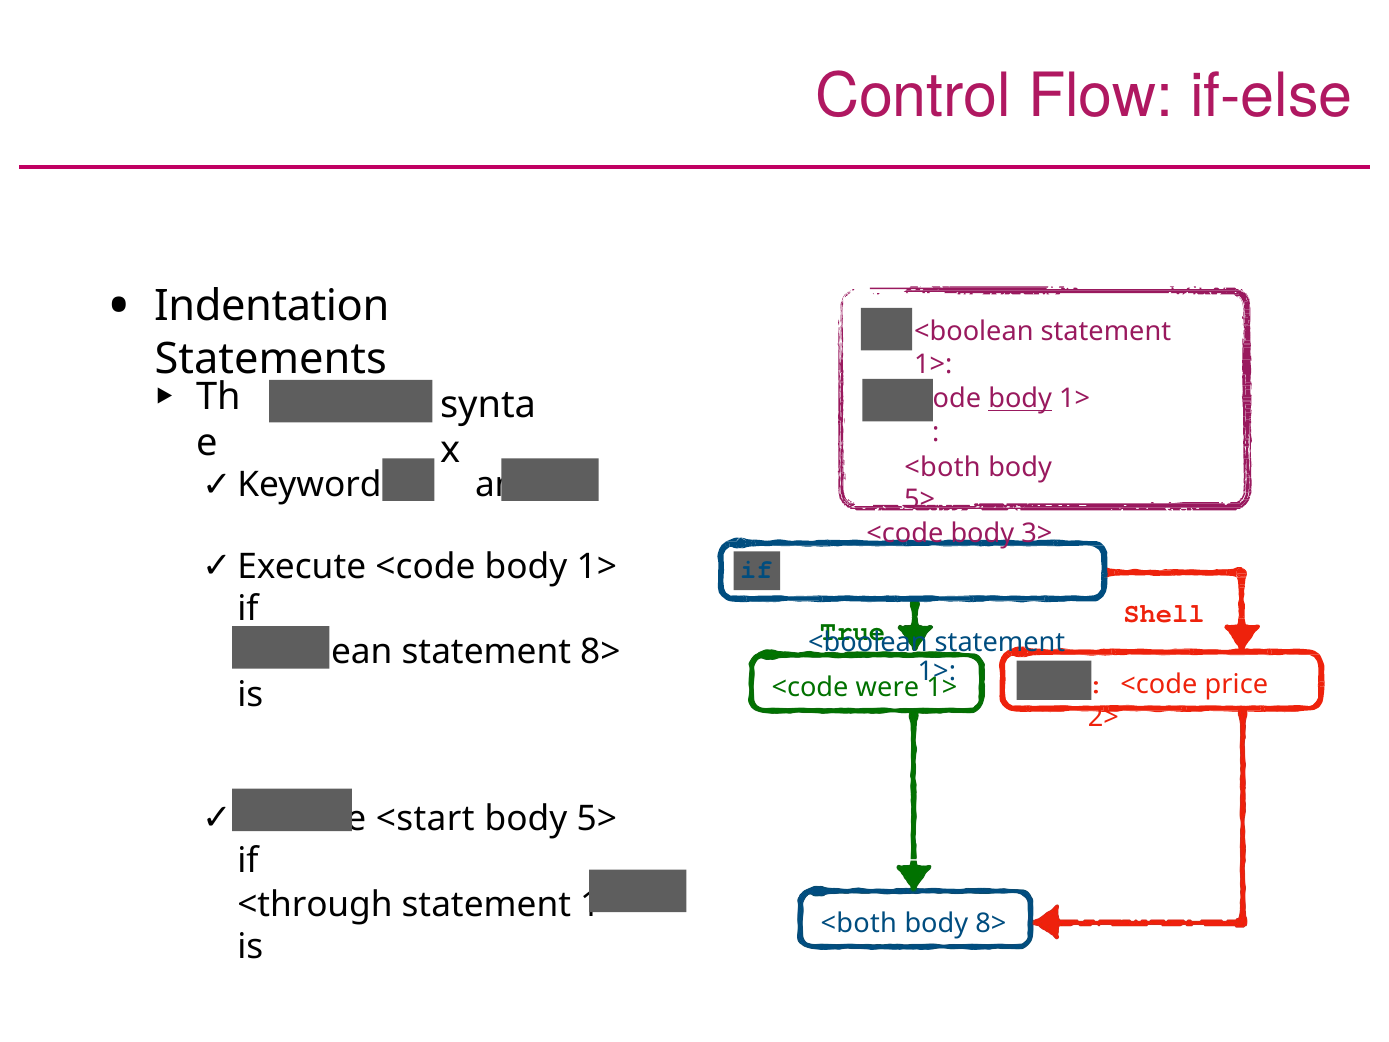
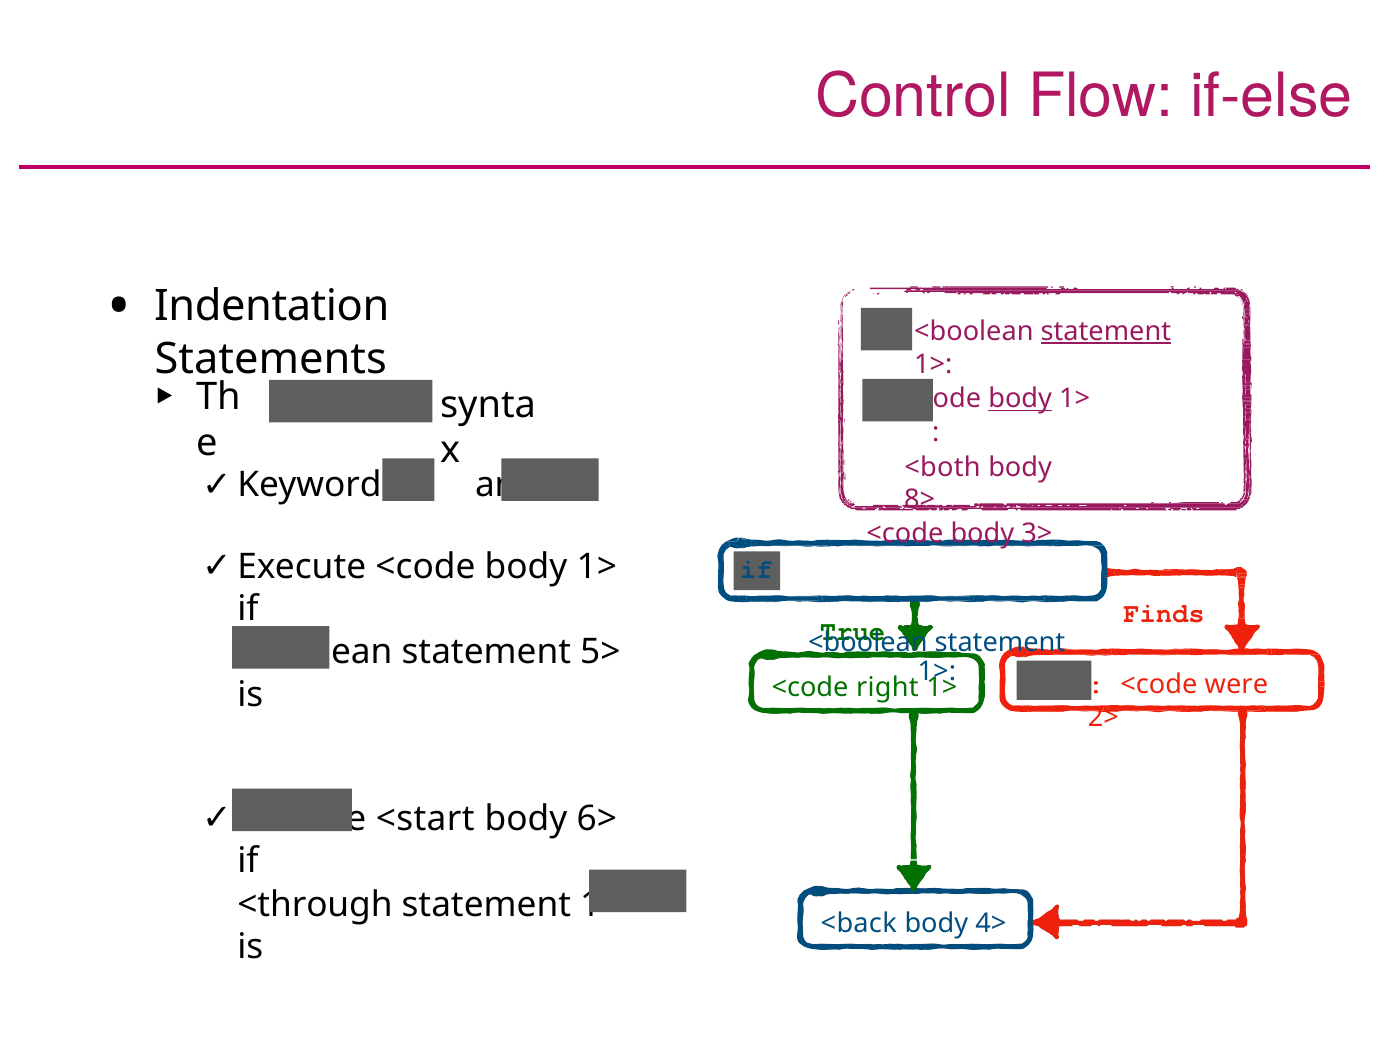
statement at (1106, 331) underline: none -> present
5> at (920, 500): 5> -> 8>
Shell: Shell -> Finds
statement 8>: 8> -> 5>
price: price -> were
were: were -> right
5> at (597, 818): 5> -> 6>
<both at (859, 923): <both -> <back
body 8>: 8> -> 4>
